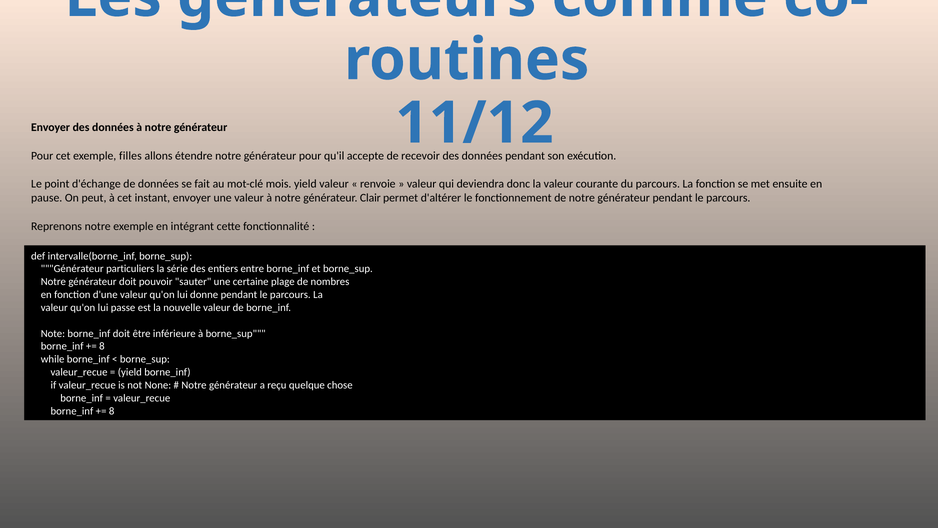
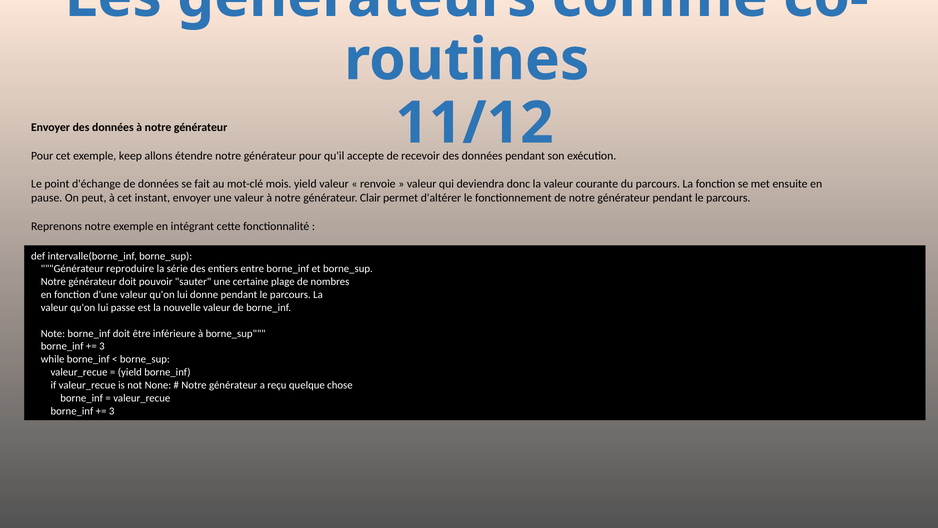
filles: filles -> keep
particuliers: particuliers -> reproduire
8 at (102, 346): 8 -> 3
8 at (112, 411): 8 -> 3
